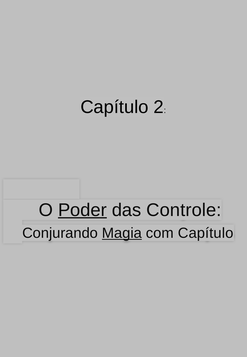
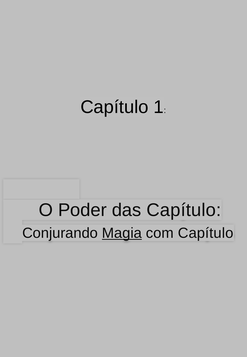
2: 2 -> 1
Poder underline: present -> none
das Controle: Controle -> Capítulo
